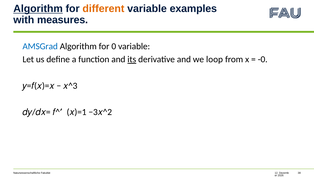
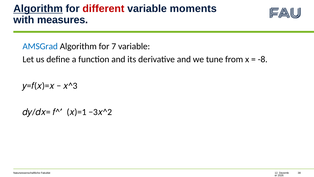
different colour: orange -> red
examples: examples -> moments
0: 0 -> 7
its underline: present -> none
loop: loop -> tune
-0: -0 -> -8
